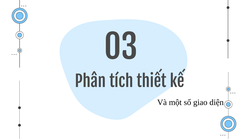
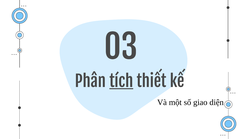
tích underline: none -> present
